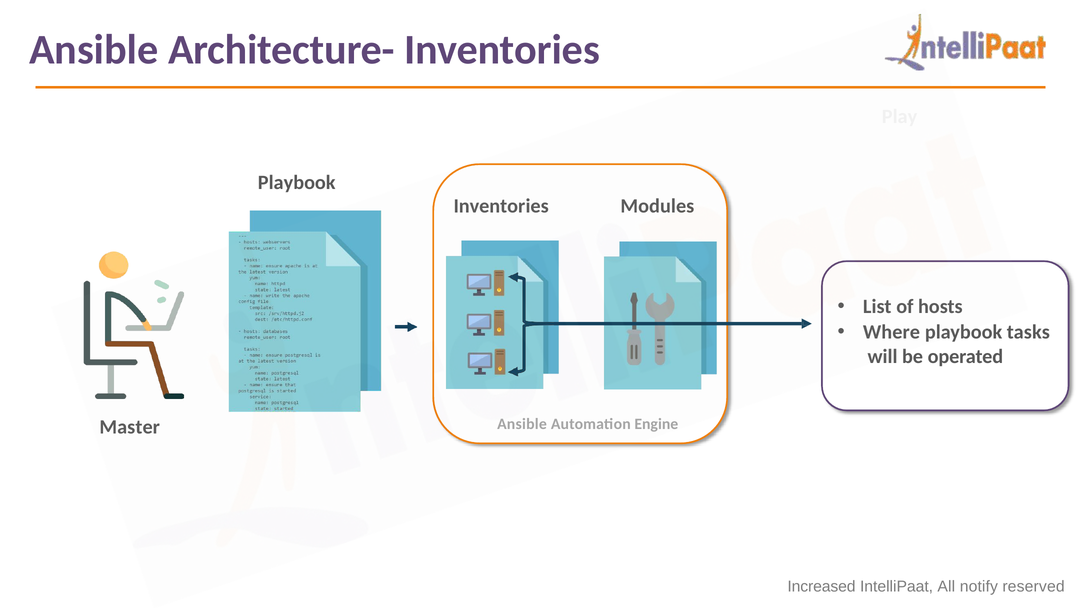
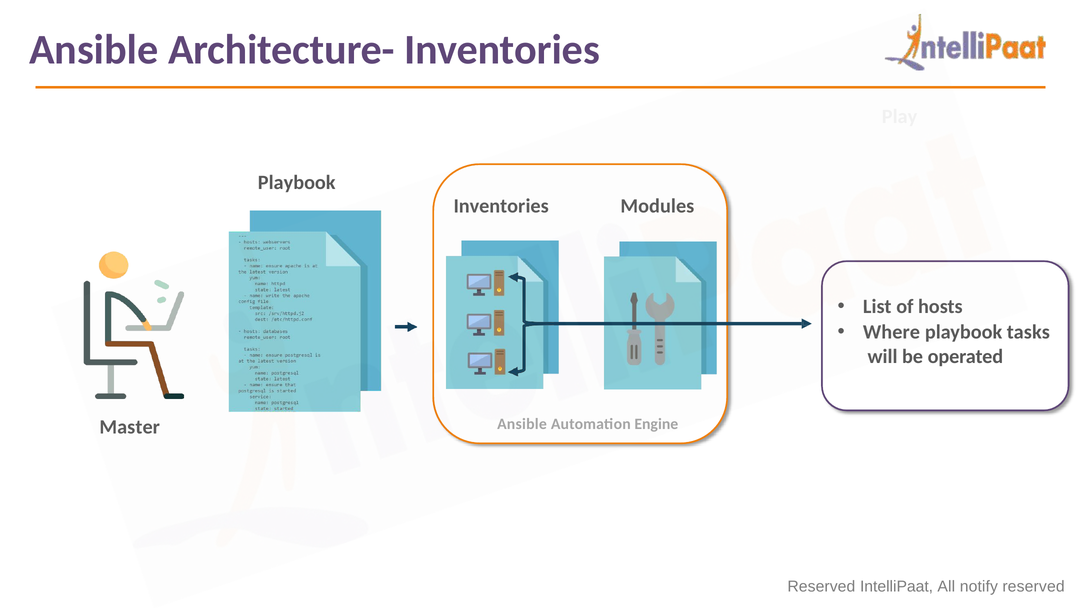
Increased at (821, 587): Increased -> Reserved
